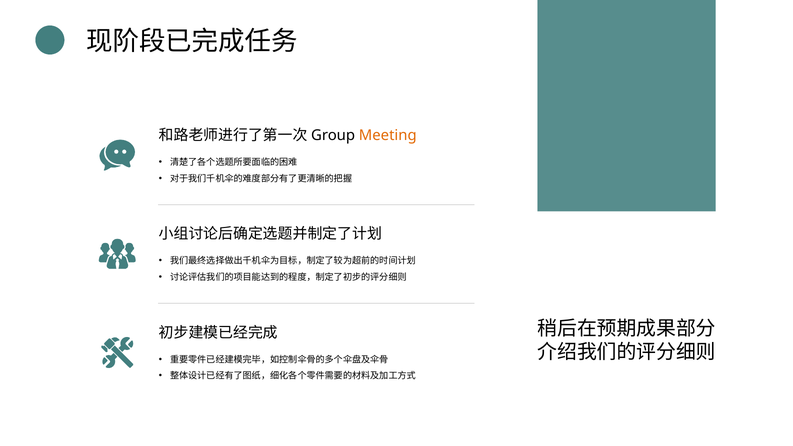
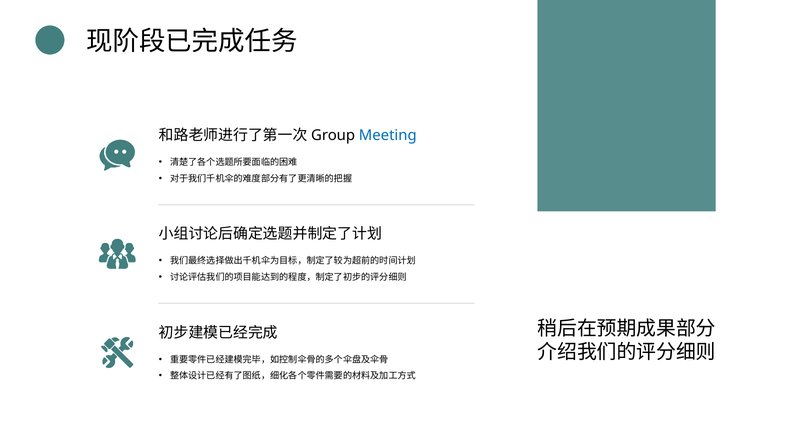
Meeting colour: orange -> blue
